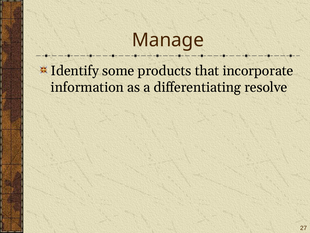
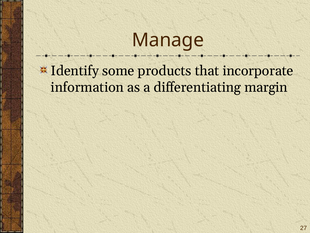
resolve: resolve -> margin
